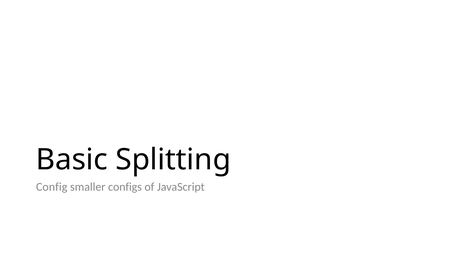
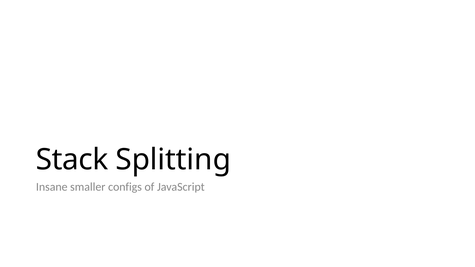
Basic: Basic -> Stack
Config: Config -> Insane
